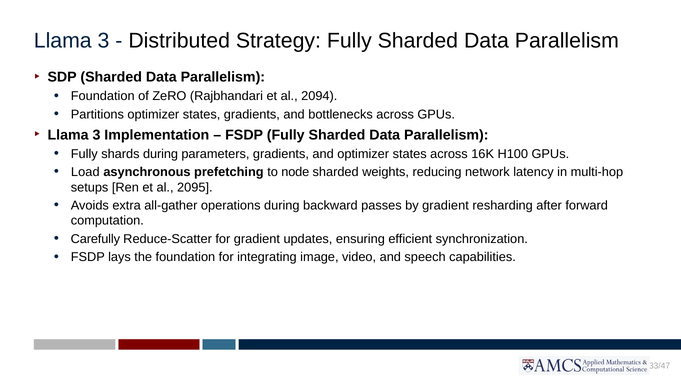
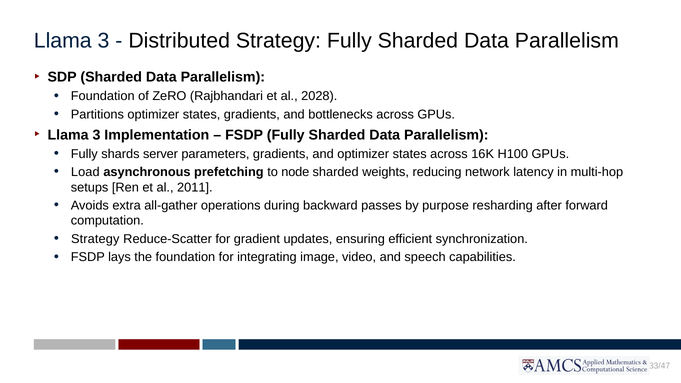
2094: 2094 -> 2028
shards during: during -> server
2095: 2095 -> 2011
by gradient: gradient -> purpose
Carefully at (95, 239): Carefully -> Strategy
